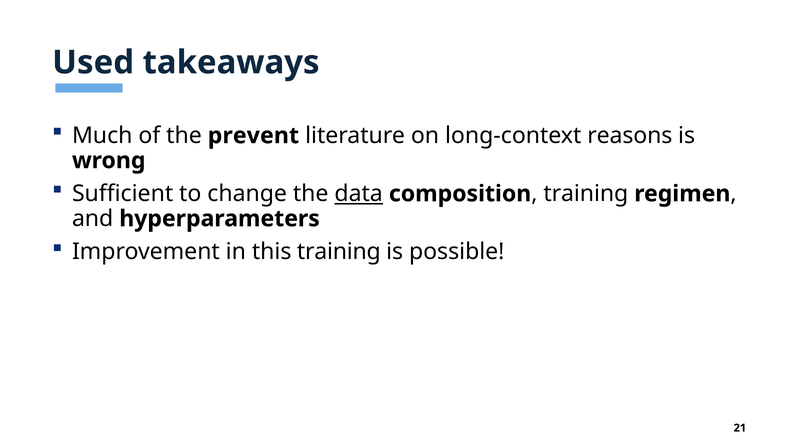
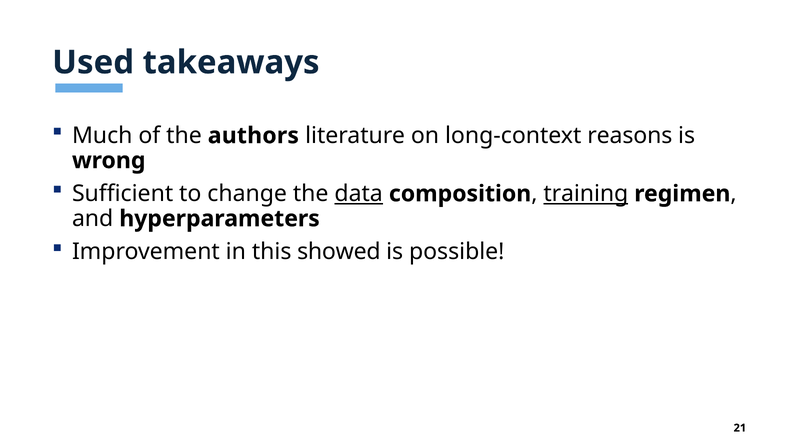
prevent: prevent -> authors
training at (586, 194) underline: none -> present
this training: training -> showed
